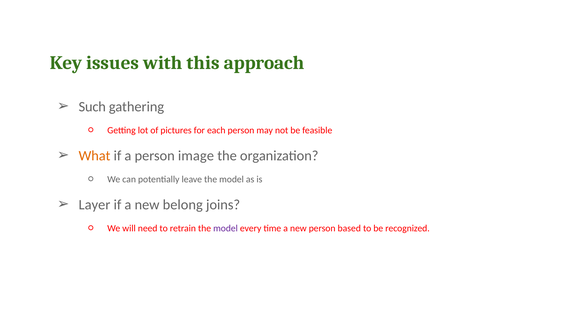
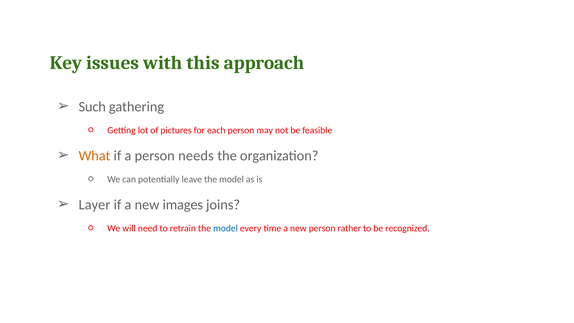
image: image -> needs
belong: belong -> images
model at (226, 228) colour: purple -> blue
based: based -> rather
